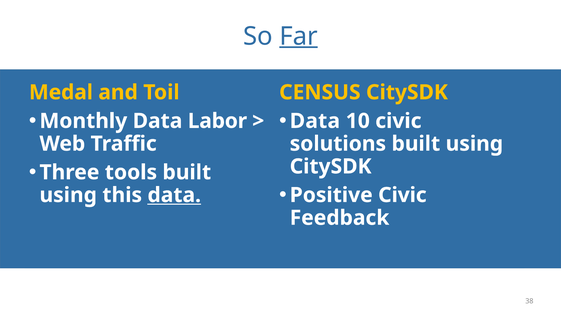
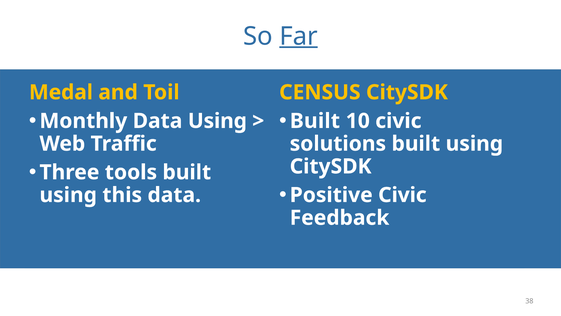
Data Labor: Labor -> Using
Data at (315, 121): Data -> Built
data at (174, 195) underline: present -> none
